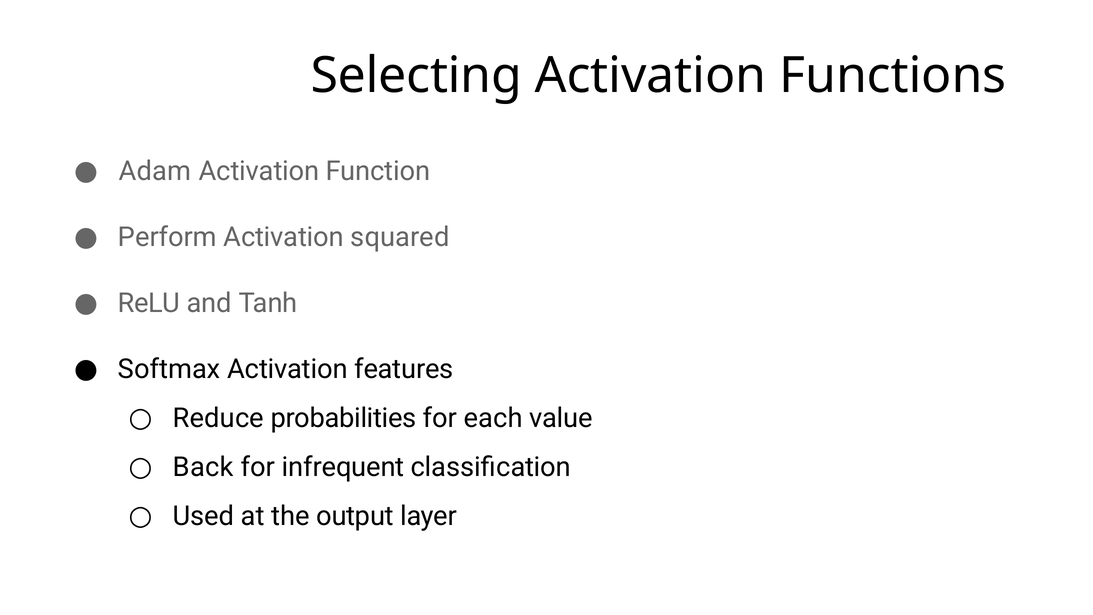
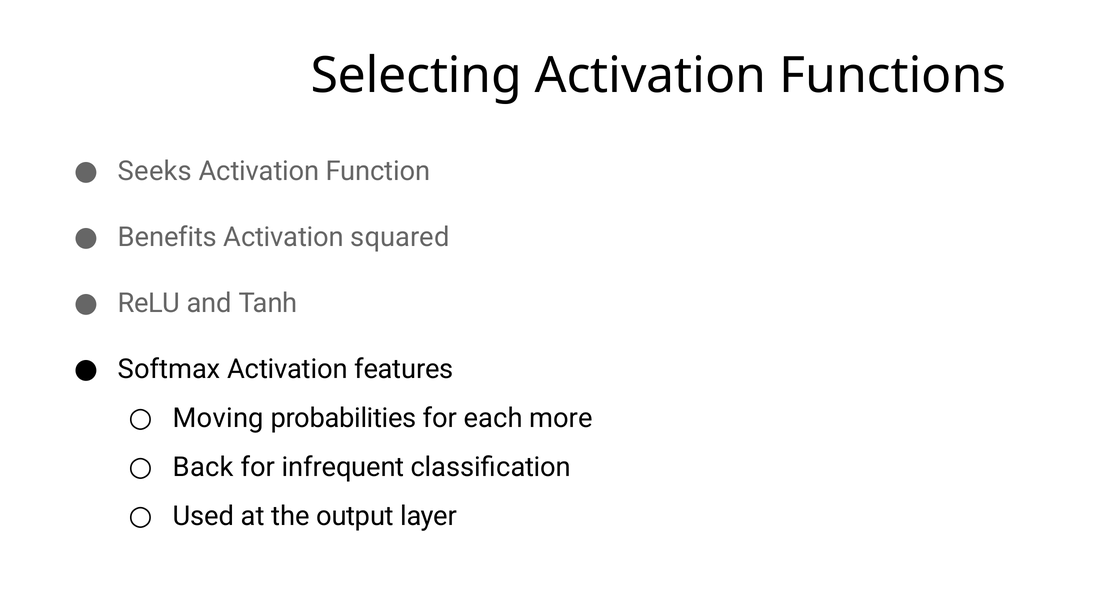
Adam: Adam -> Seeks
Perform: Perform -> Benefits
Reduce: Reduce -> Moving
value: value -> more
